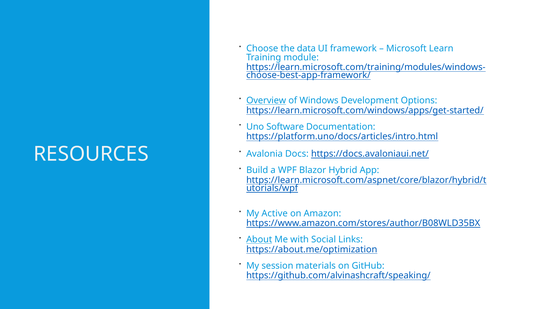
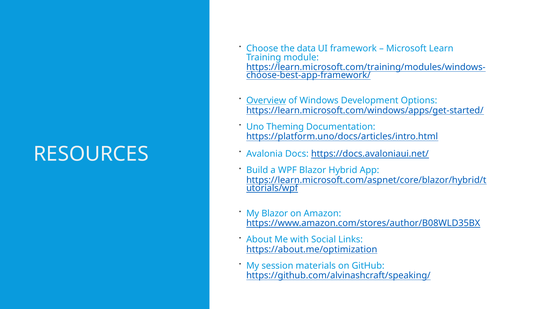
Software: Software -> Theming
My Active: Active -> Blazor
About underline: present -> none
